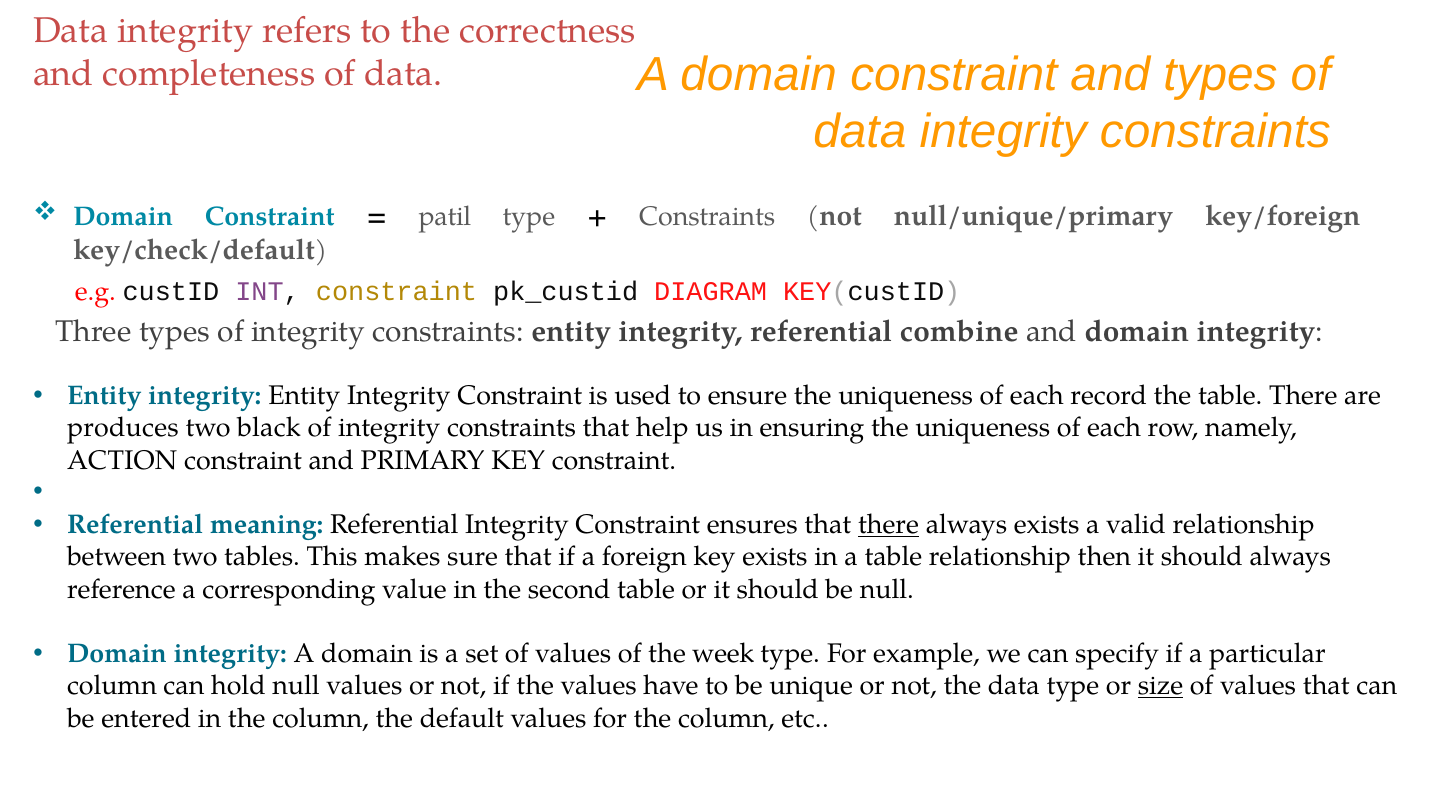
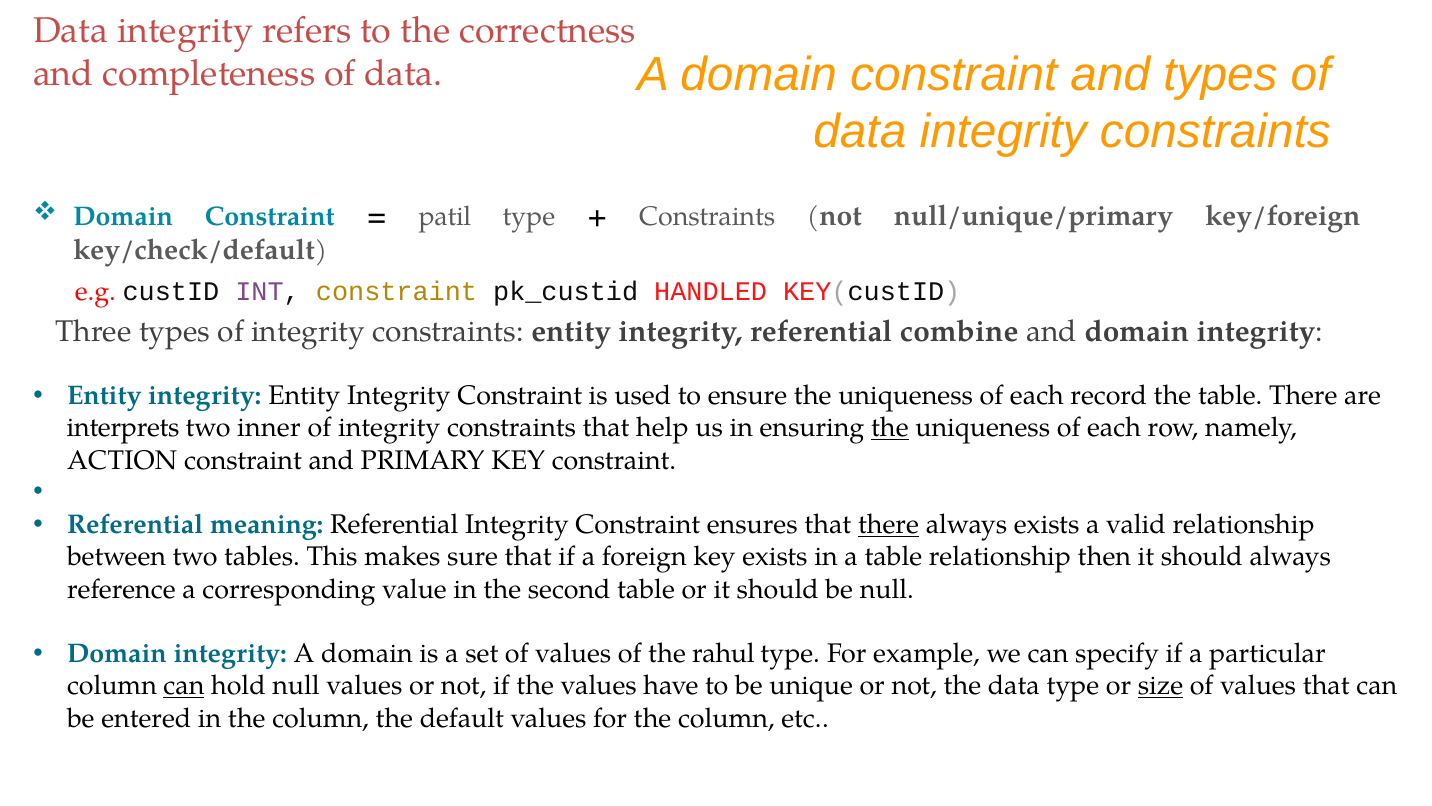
DIAGRAM: DIAGRAM -> HANDLED
produces: produces -> interprets
black: black -> inner
the at (890, 428) underline: none -> present
week: week -> rahul
can at (184, 686) underline: none -> present
